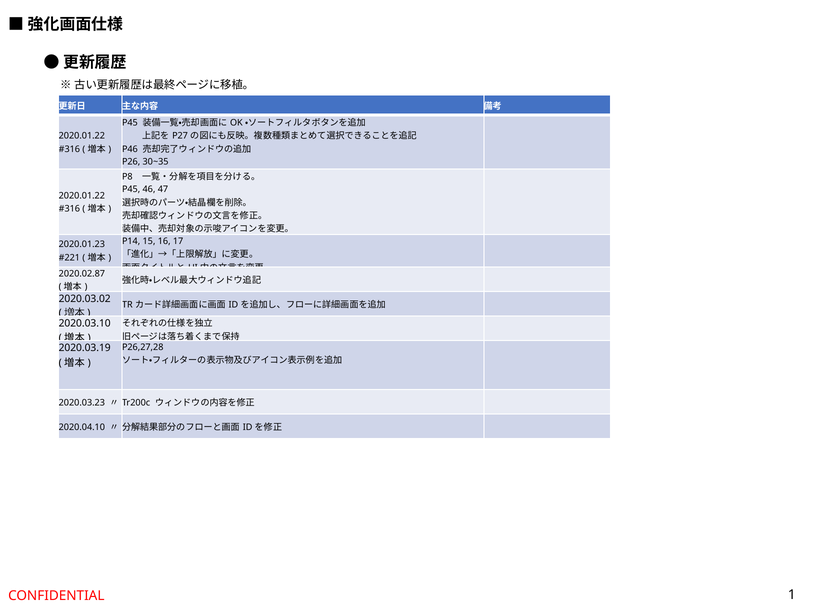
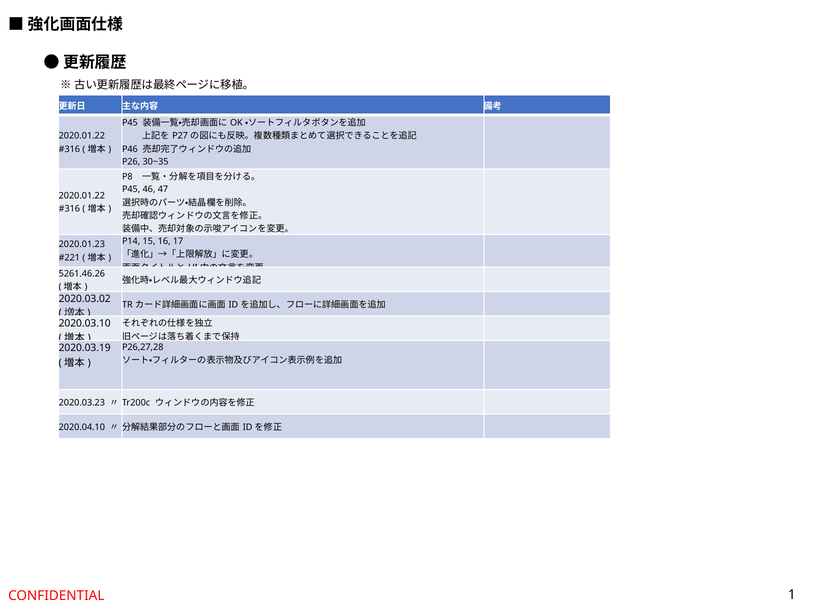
2020.02.87: 2020.02.87 -> 5261.46.26
